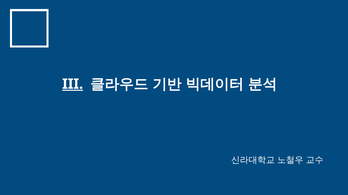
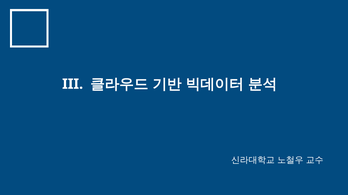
III underline: present -> none
